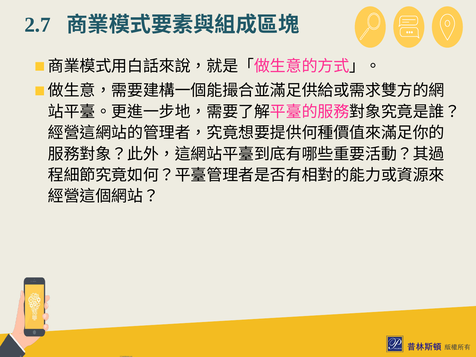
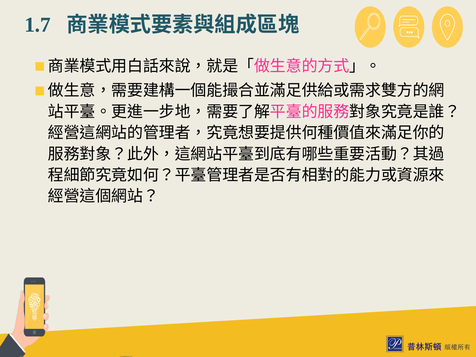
2.7: 2.7 -> 1.7
